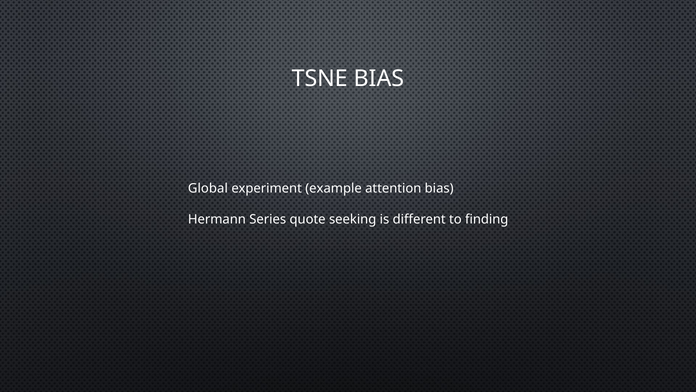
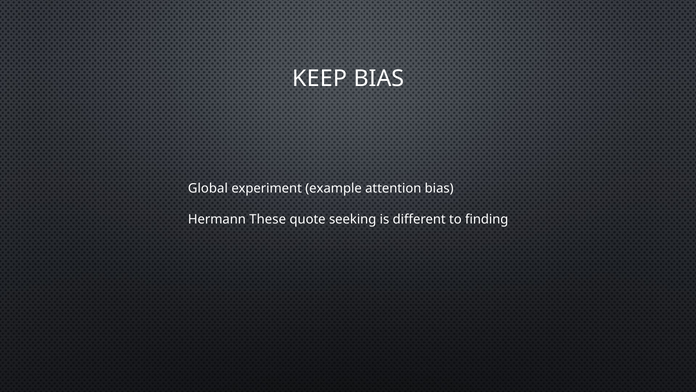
TSNE: TSNE -> KEEP
Series: Series -> These
